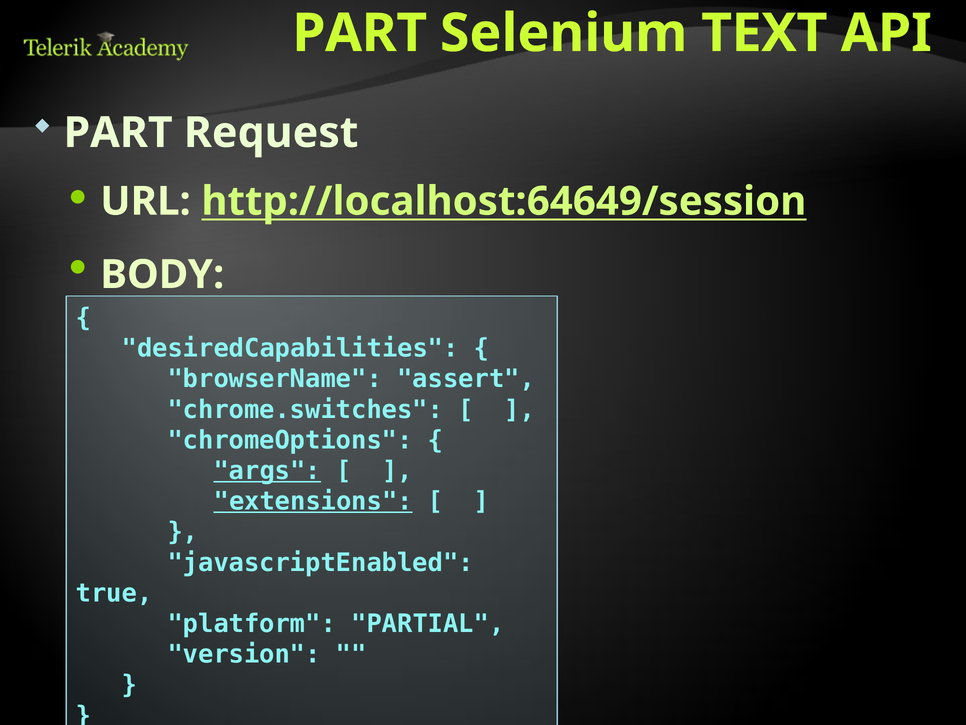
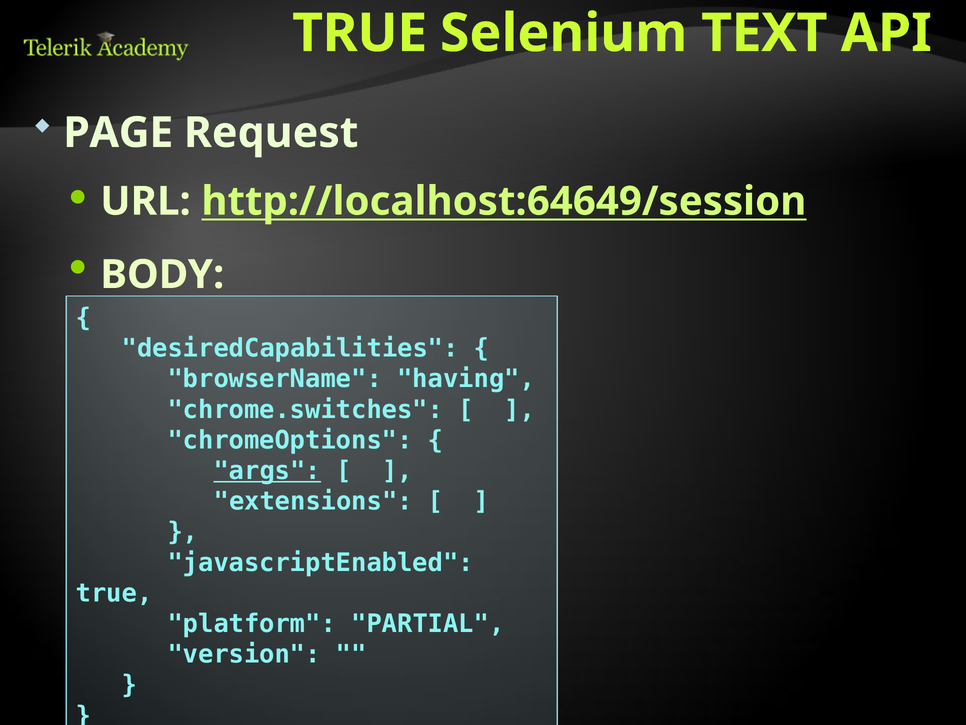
PART at (360, 33): PART -> TRUE
PART at (118, 133): PART -> PAGE
assert: assert -> having
extensions underline: present -> none
